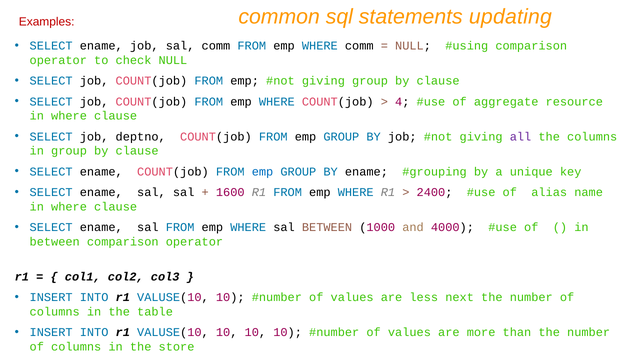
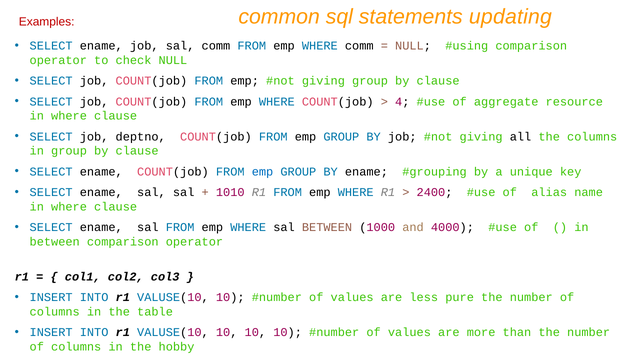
all colour: purple -> black
1600: 1600 -> 1010
next: next -> pure
store: store -> hobby
